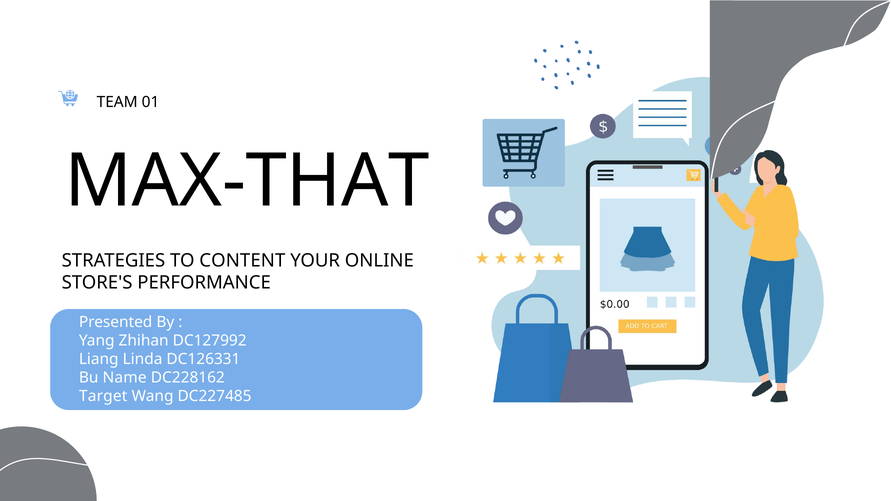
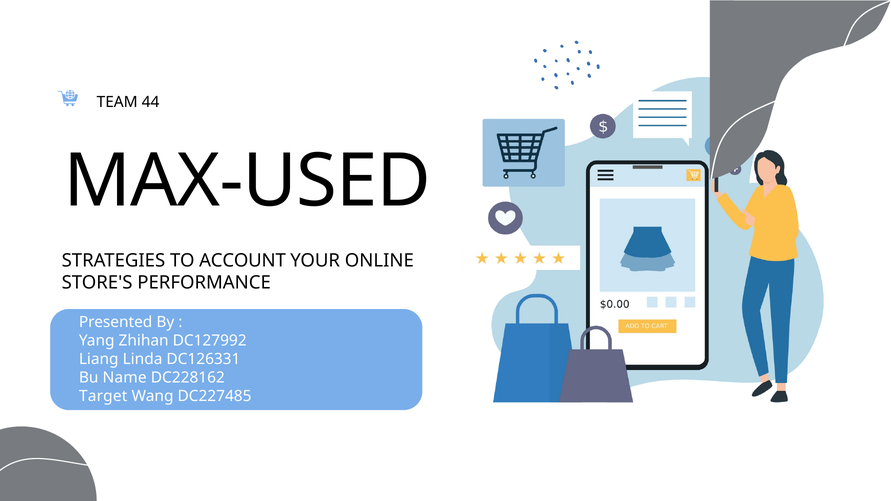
01: 01 -> 44
MAX-THAT: MAX-THAT -> MAX-USED
CONTENT: CONTENT -> ACCOUNT
